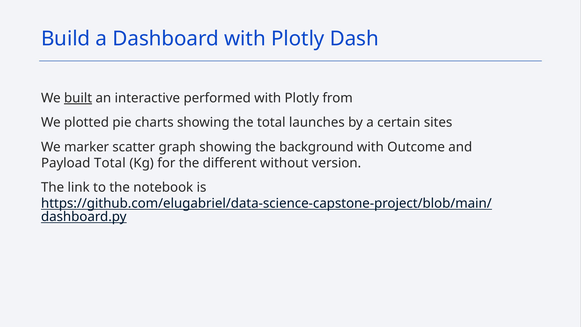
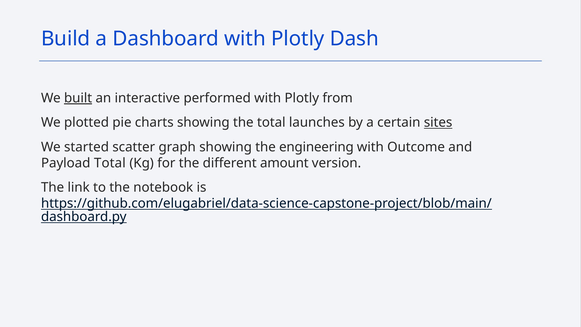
sites underline: none -> present
marker: marker -> started
background: background -> engineering
without: without -> amount
